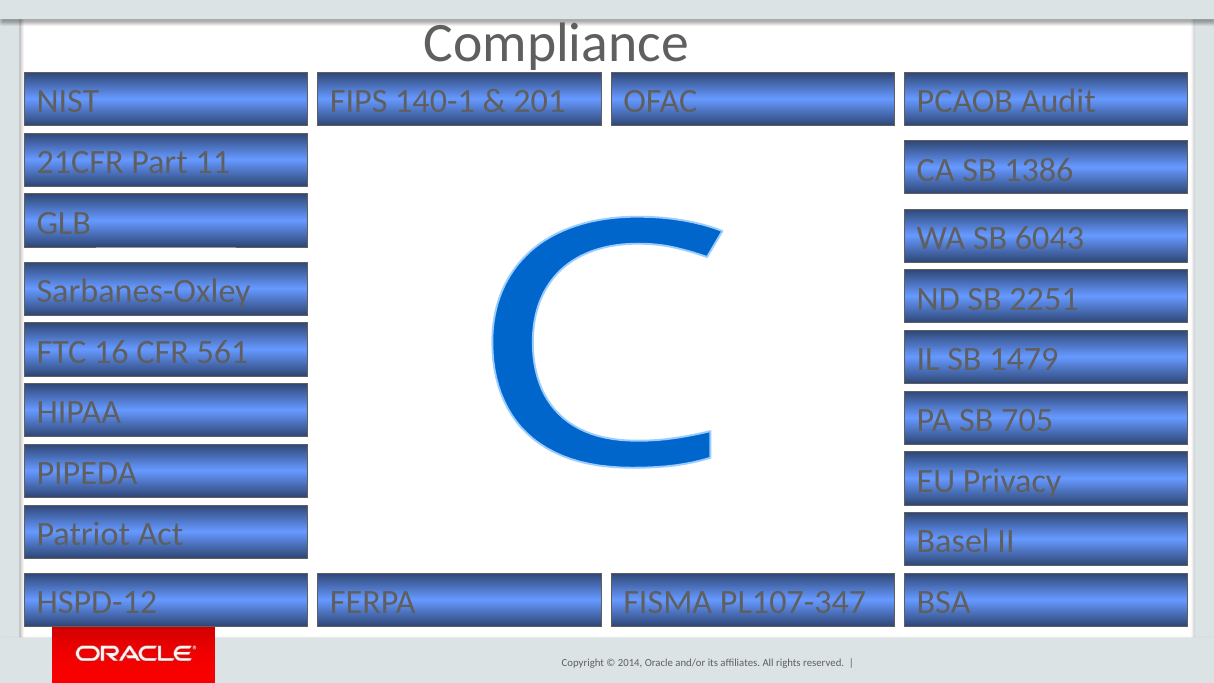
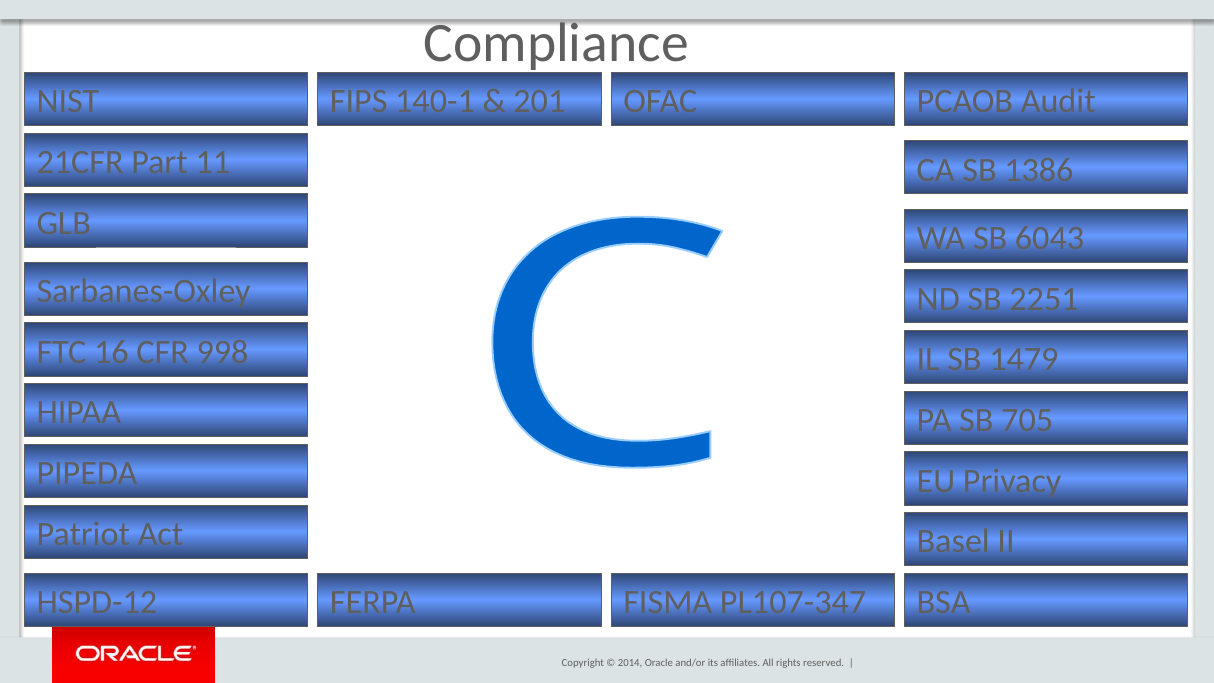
561: 561 -> 998
